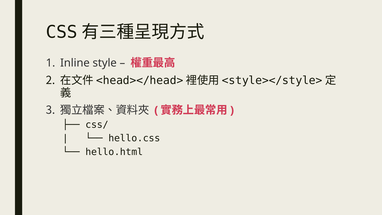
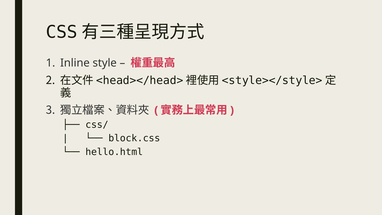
hello.css: hello.css -> block.css
